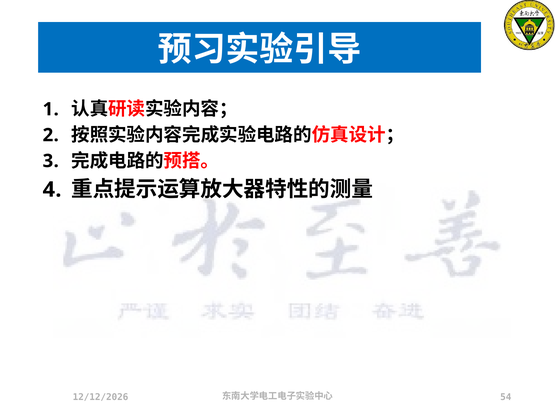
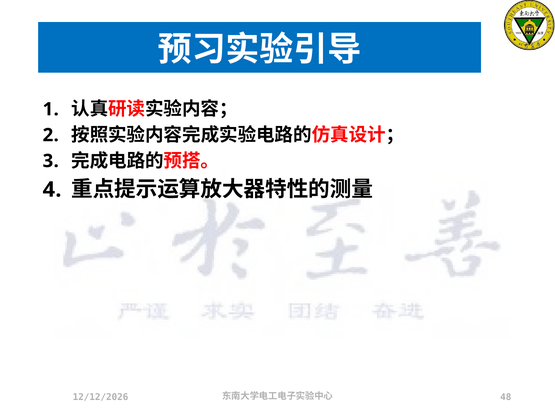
54: 54 -> 48
